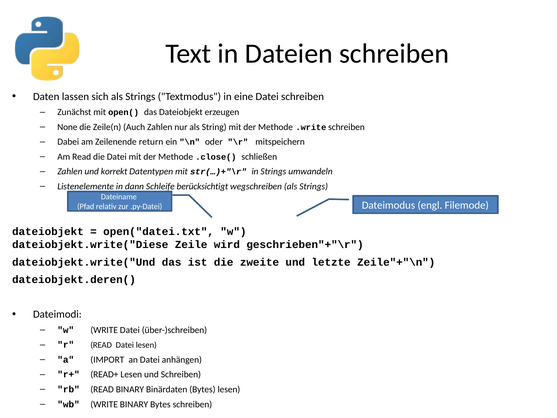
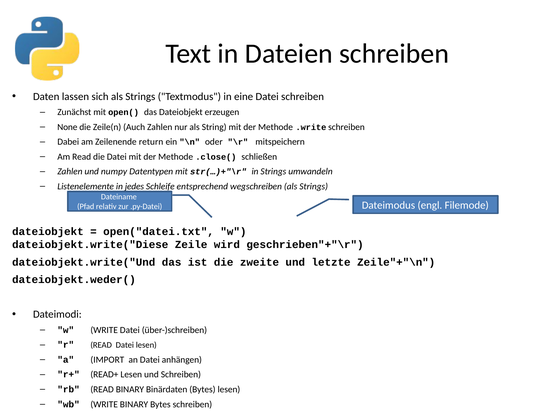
korrekt: korrekt -> numpy
dann: dann -> jedes
berücksichtigt: berücksichtigt -> entsprechend
dateiobjekt.deren(: dateiobjekt.deren( -> dateiobjekt.weder(
